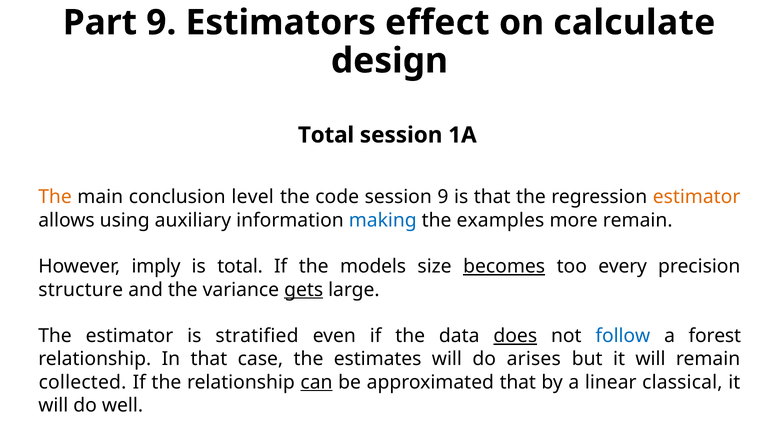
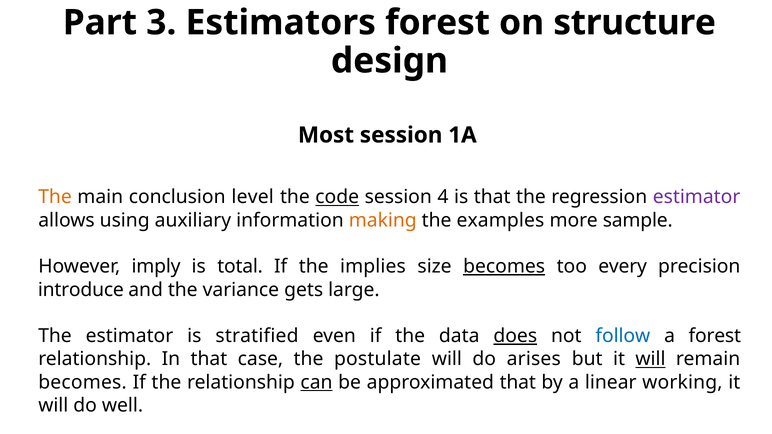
Part 9: 9 -> 3
Estimators effect: effect -> forest
calculate: calculate -> structure
Total at (326, 135): Total -> Most
code underline: none -> present
session 9: 9 -> 4
estimator at (697, 197) colour: orange -> purple
making colour: blue -> orange
more remain: remain -> sample
models: models -> implies
structure: structure -> introduce
gets underline: present -> none
estimates: estimates -> postulate
will at (650, 359) underline: none -> present
collected at (82, 382): collected -> becomes
classical: classical -> working
